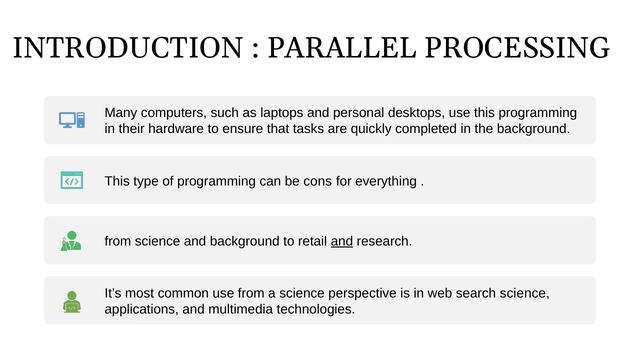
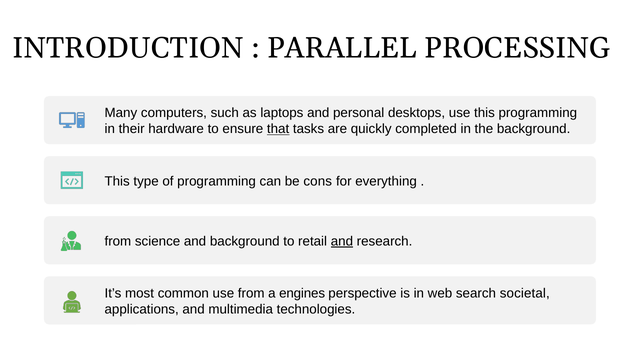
that underline: none -> present
a science: science -> engines
search science: science -> societal
